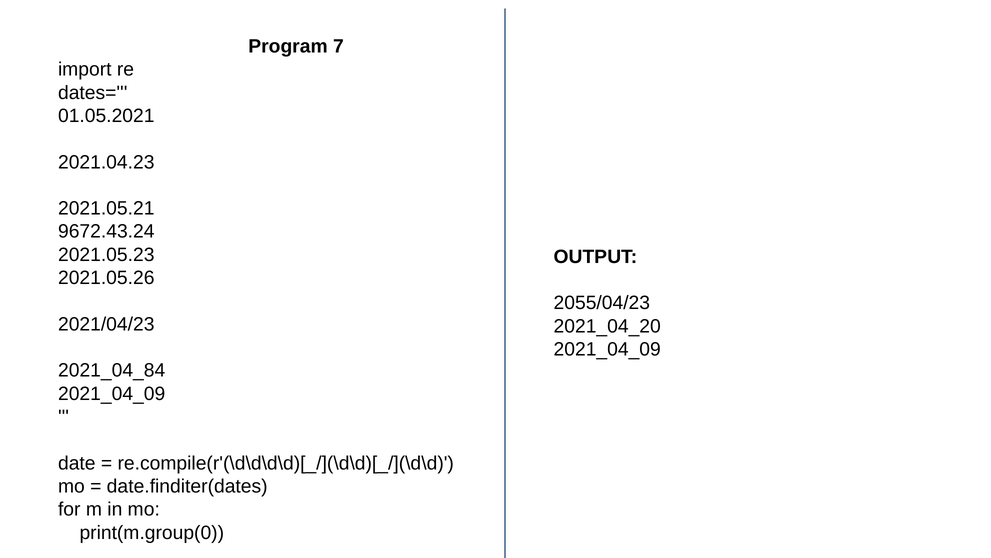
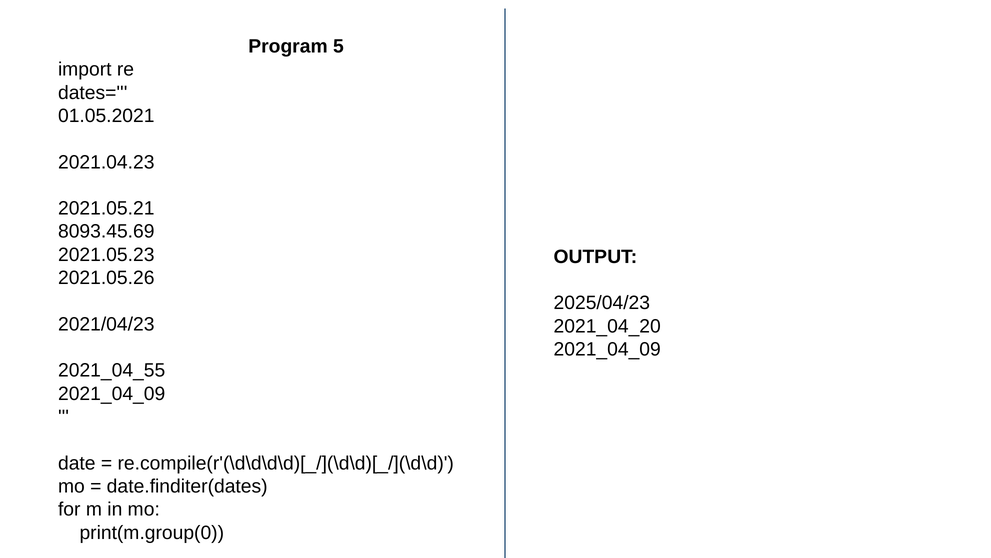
7: 7 -> 5
9672.43.24: 9672.43.24 -> 8093.45.69
2055/04/23: 2055/04/23 -> 2025/04/23
2021_04_84: 2021_04_84 -> 2021_04_55
